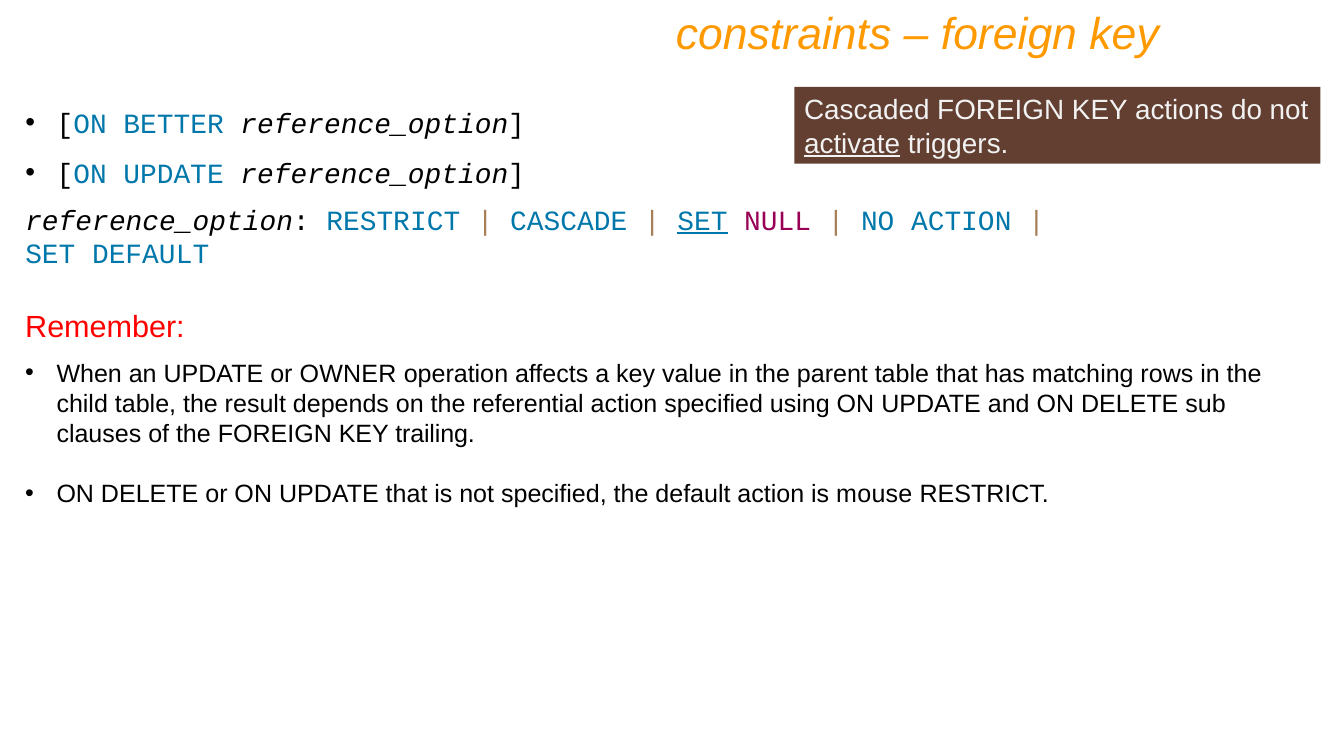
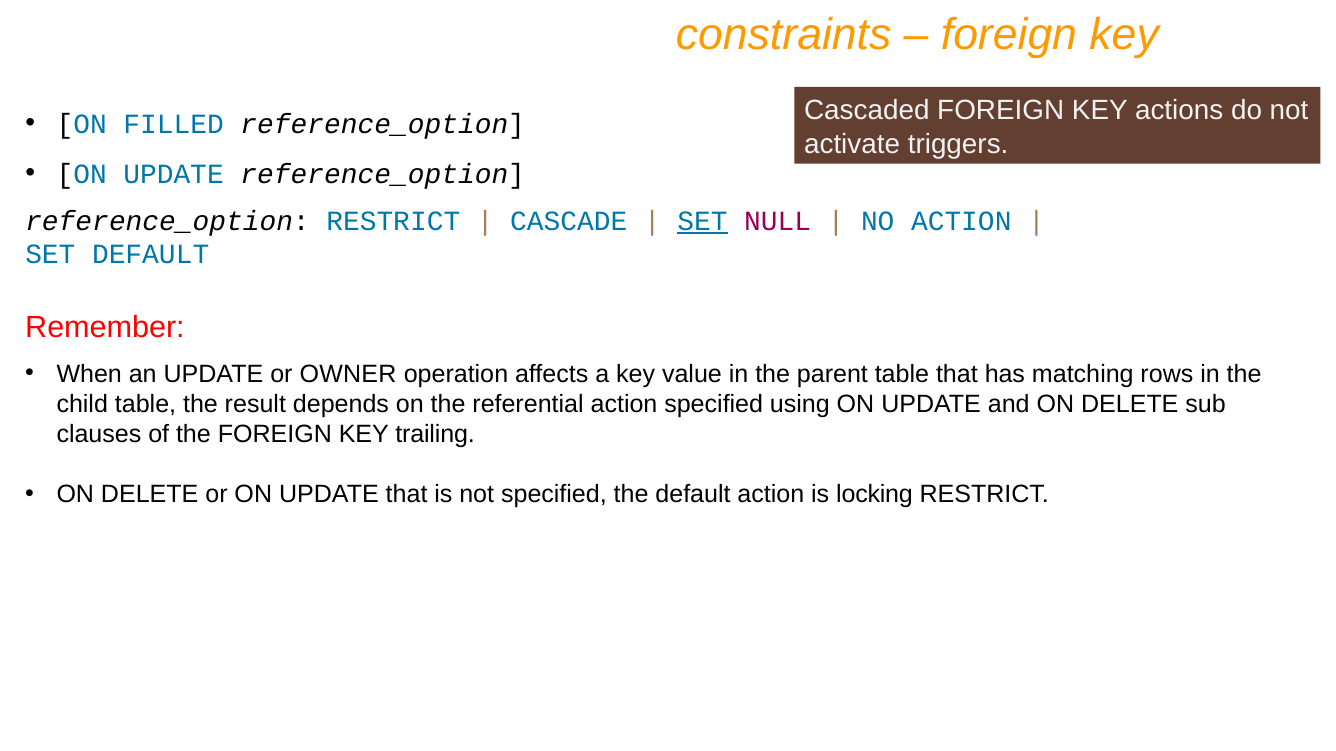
BETTER: BETTER -> FILLED
activate underline: present -> none
mouse: mouse -> locking
